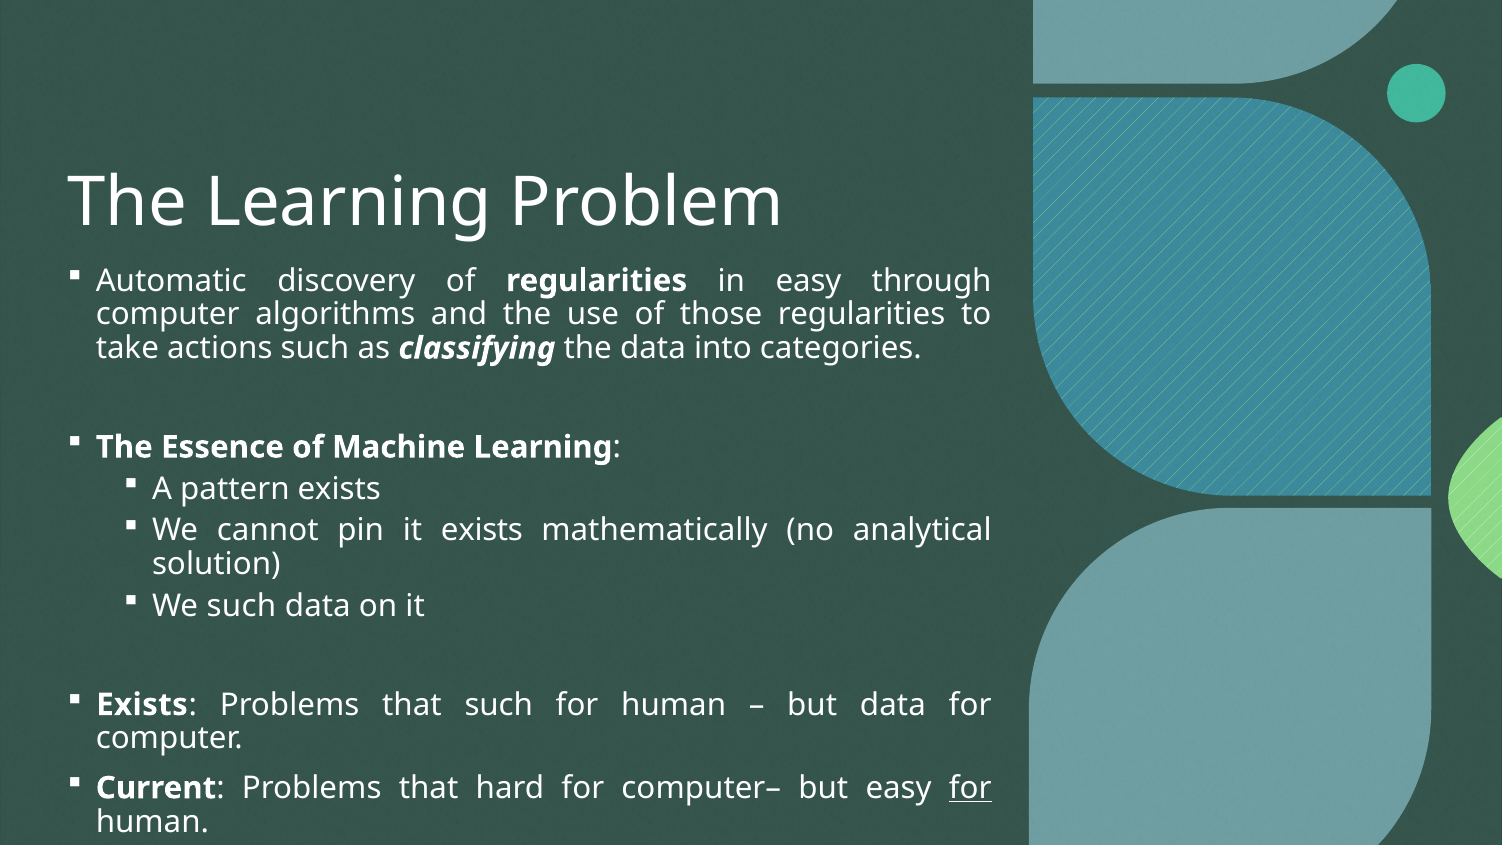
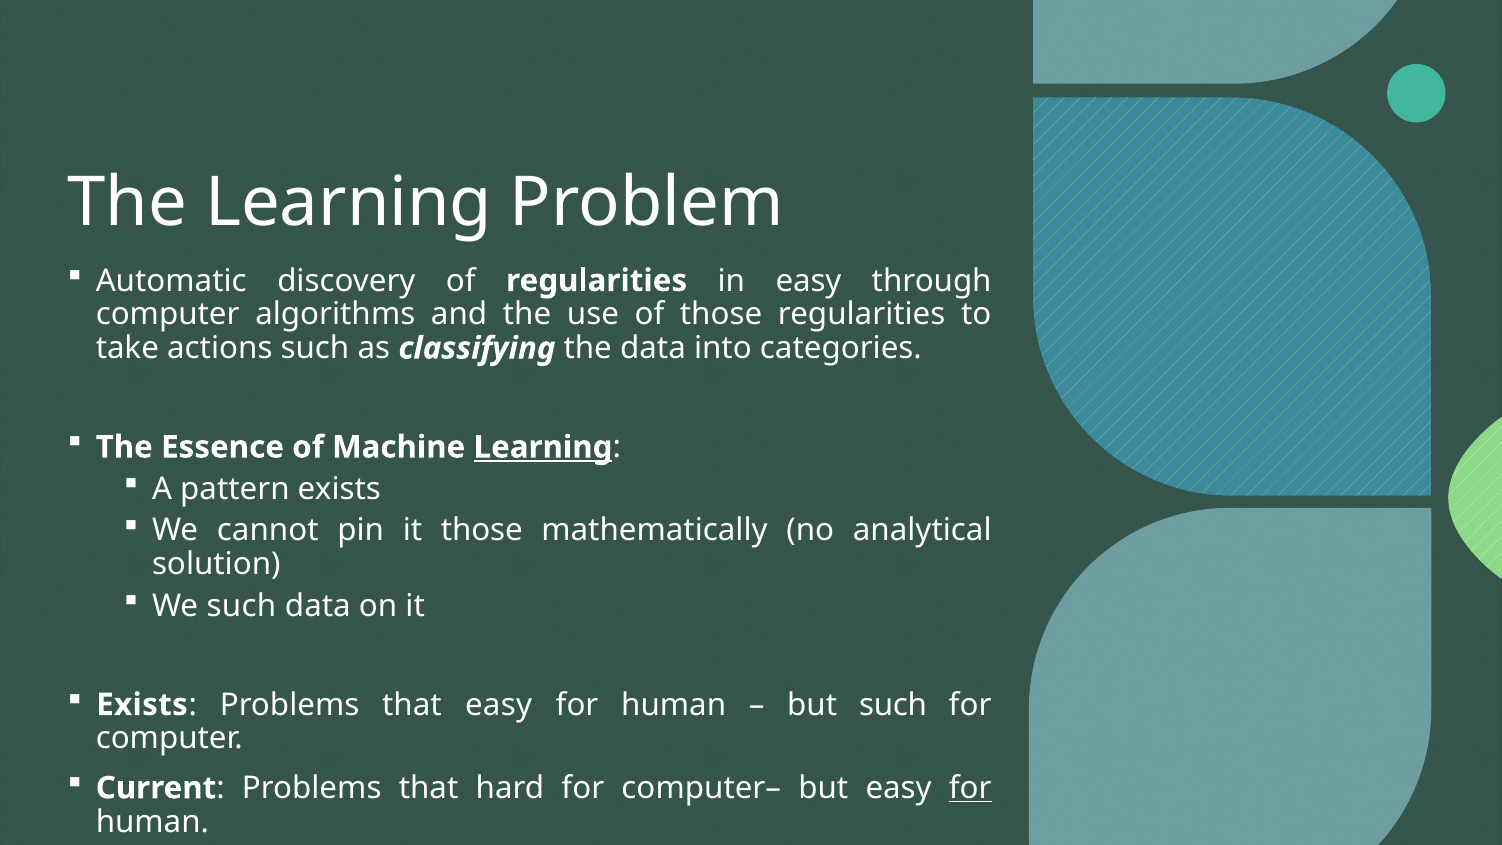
Learning at (543, 447) underline: none -> present
it exists: exists -> those
that such: such -> easy
but data: data -> such
